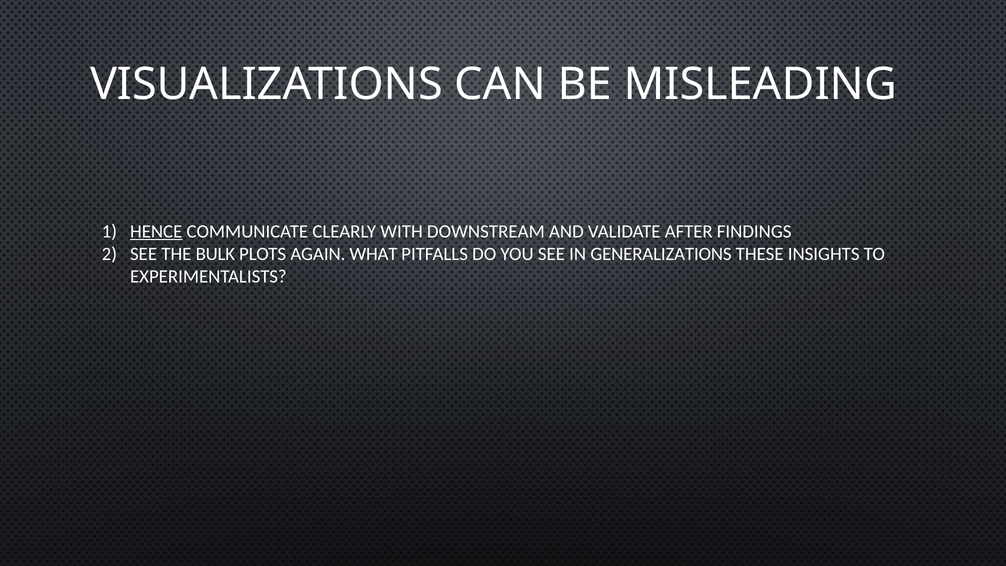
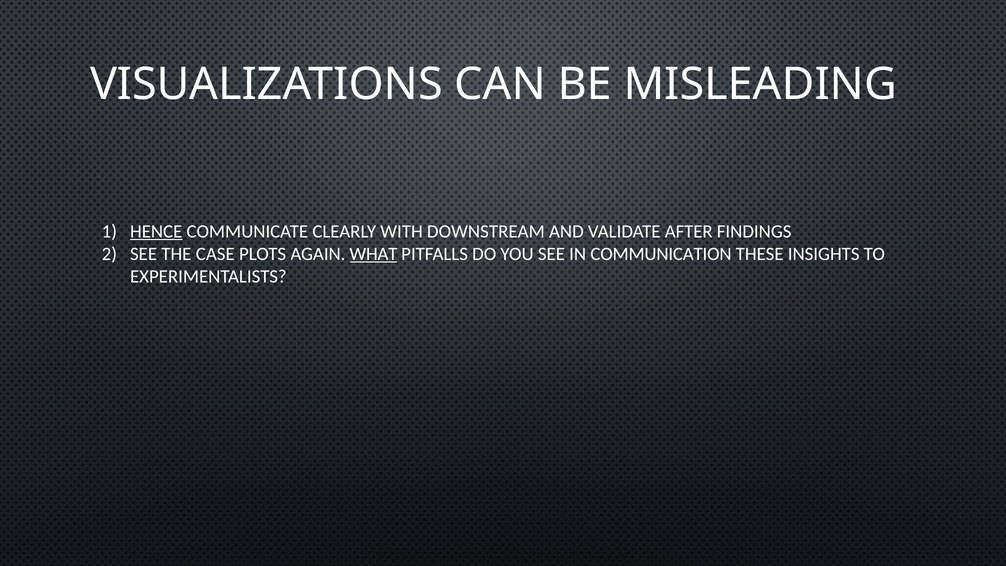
BULK: BULK -> CASE
WHAT underline: none -> present
GENERALIZATIONS: GENERALIZATIONS -> COMMUNICATION
